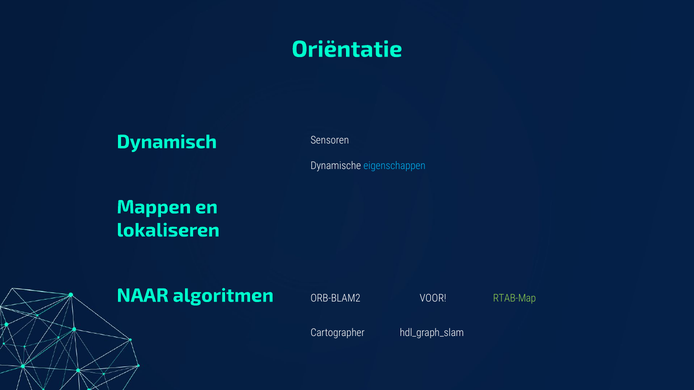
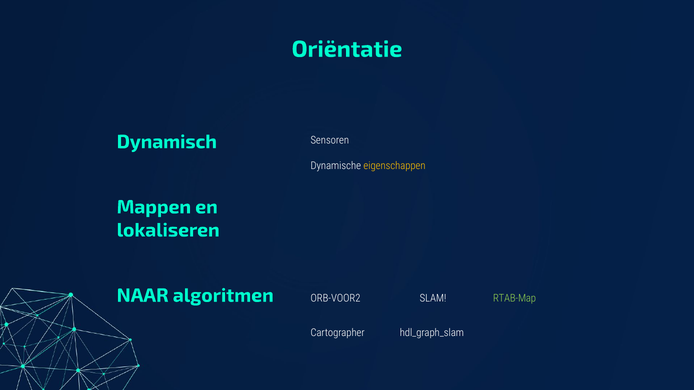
eigenschappen colour: light blue -> yellow
ORB-BLAM2: ORB-BLAM2 -> ORB-VOOR2
VOOR: VOOR -> SLAM
